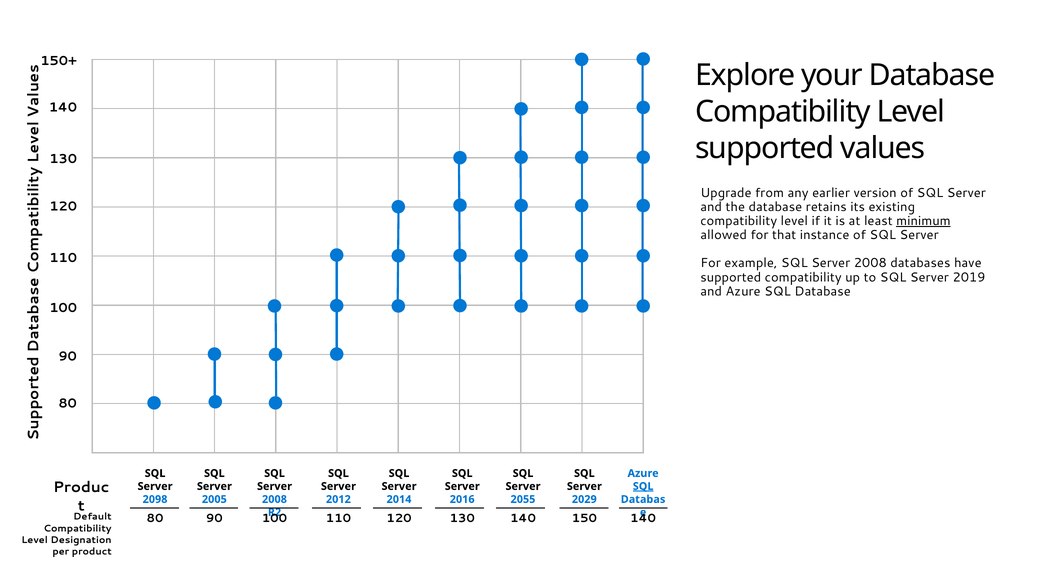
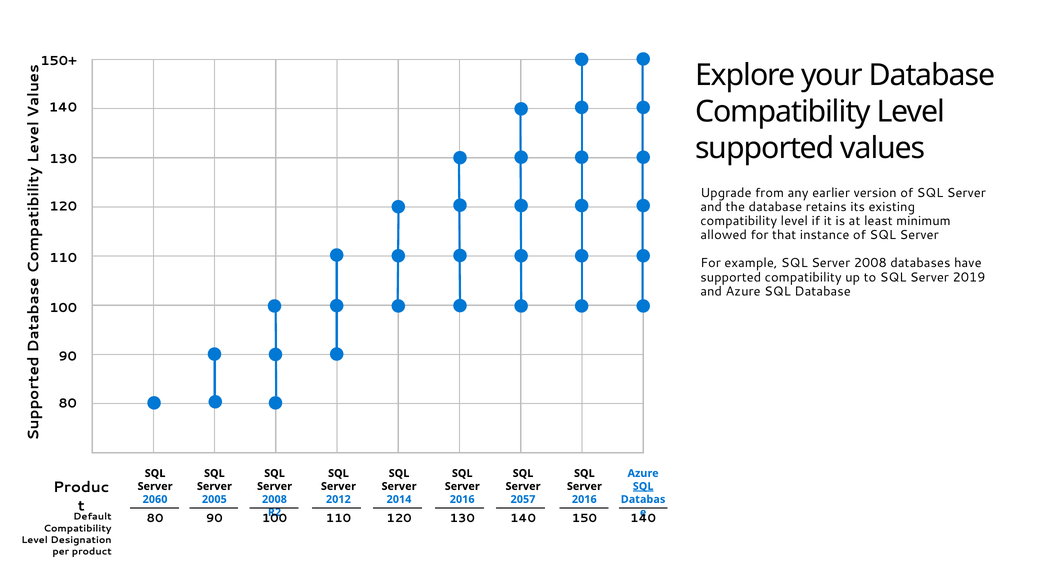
minimum underline: present -> none
2098: 2098 -> 2060
2055: 2055 -> 2057
2029 at (584, 499): 2029 -> 2016
